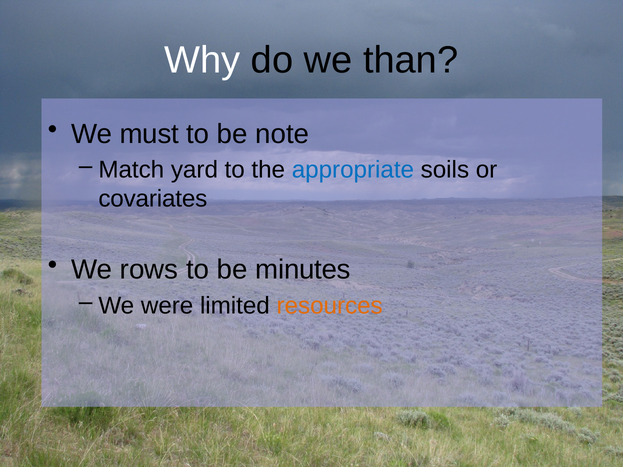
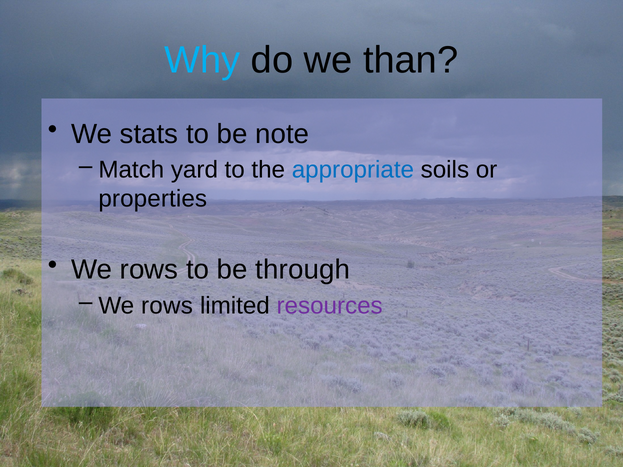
Why colour: white -> light blue
must: must -> stats
covariates: covariates -> properties
minutes: minutes -> through
were at (167, 306): were -> rows
resources colour: orange -> purple
